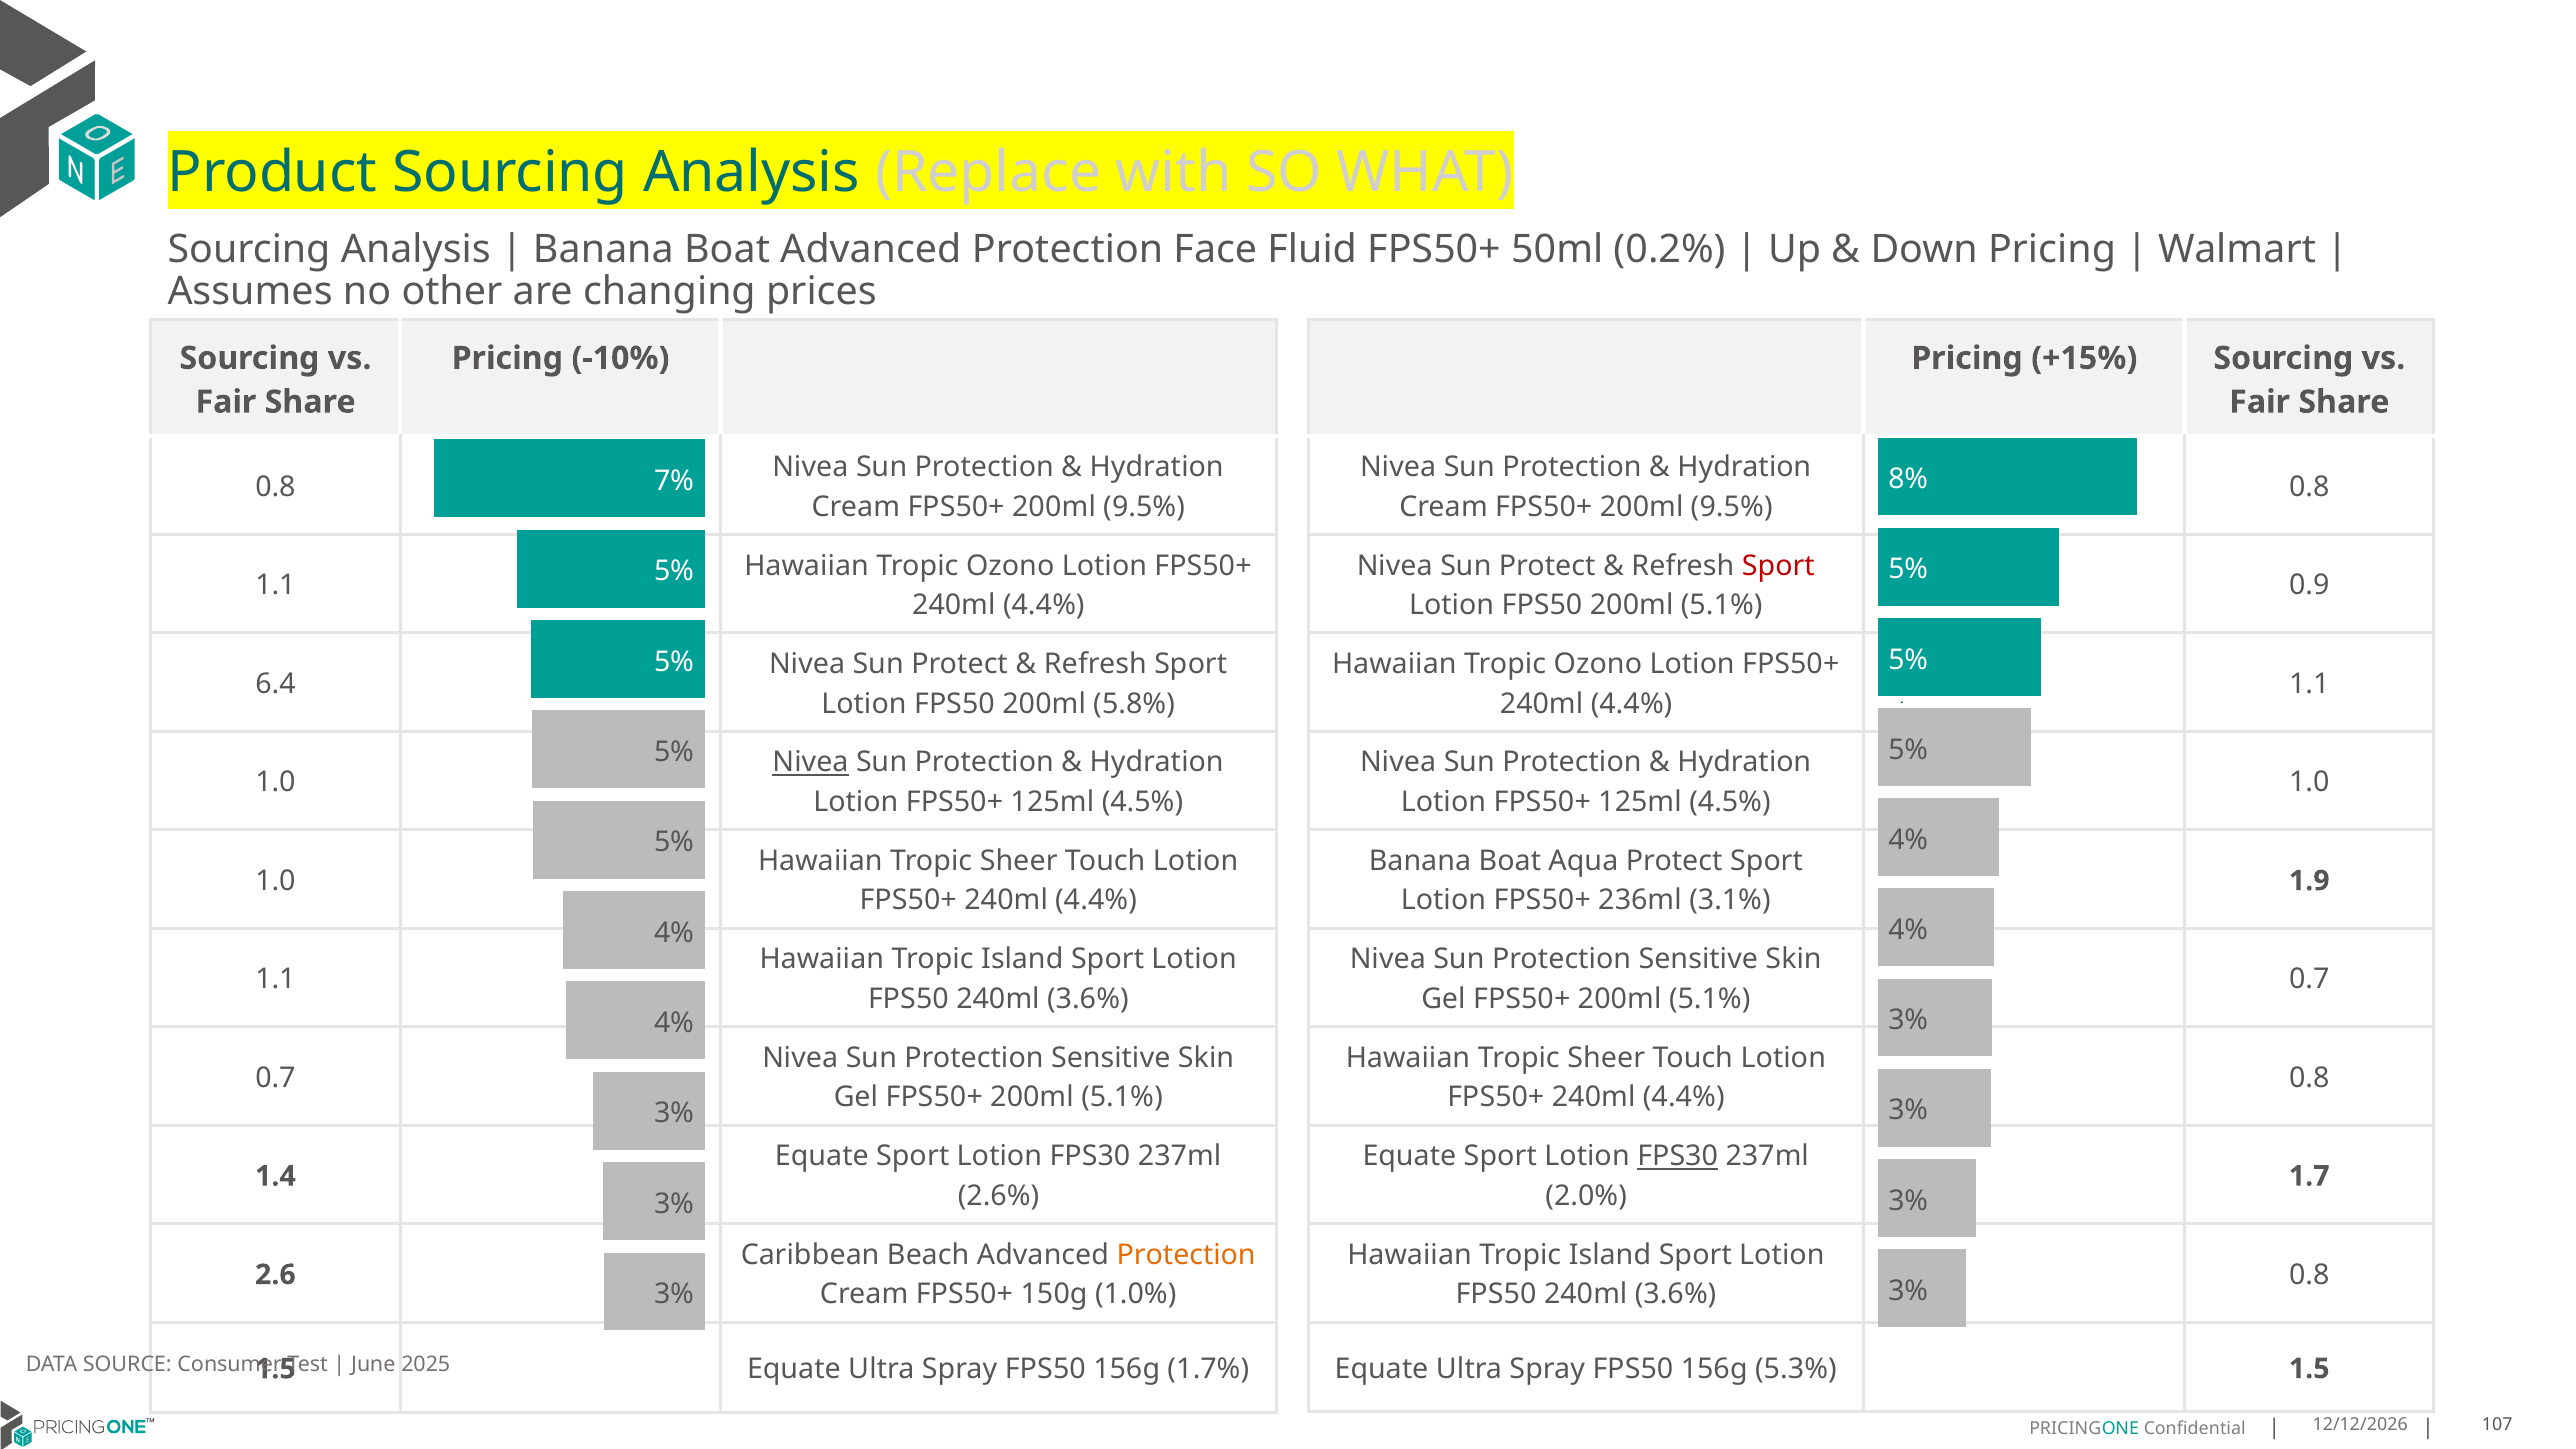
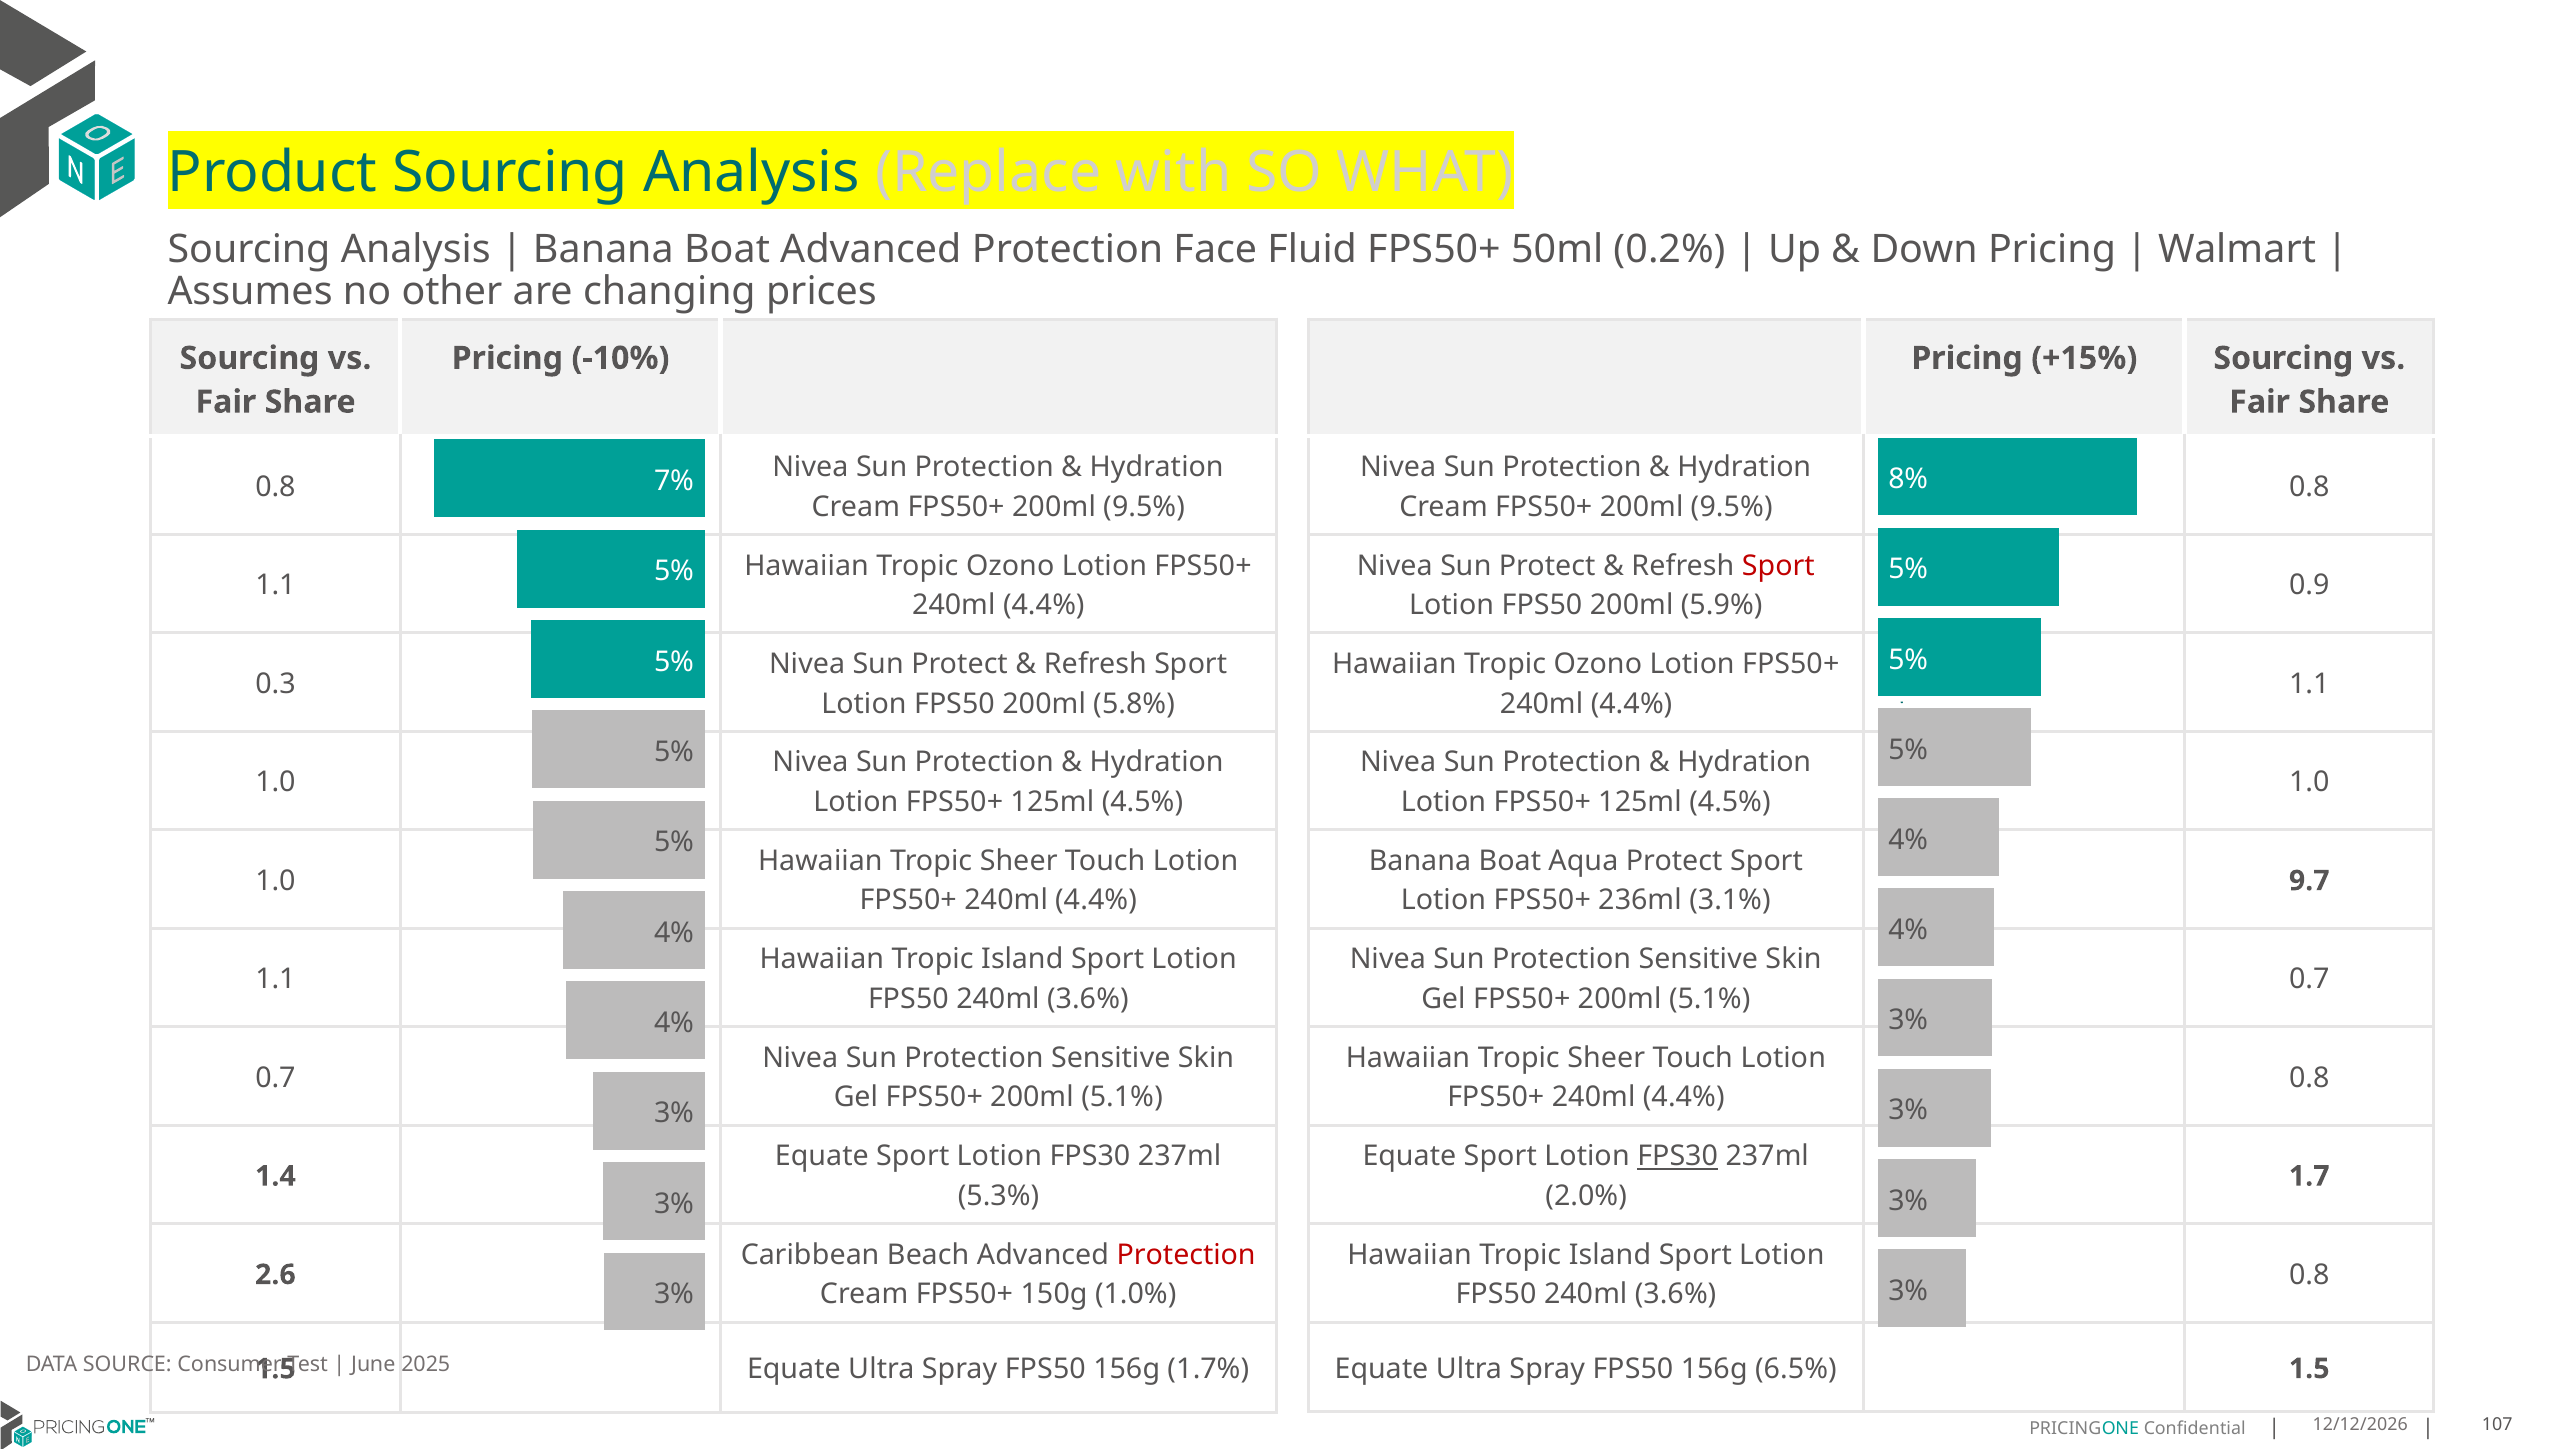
FPS50 200ml 5.1%: 5.1% -> 5.9%
6.4: 6.4 -> 0.3
Nivea at (810, 763) underline: present -> none
1.9: 1.9 -> 9.7
2.6%: 2.6% -> 5.3%
Protection at (1186, 1255) colour: orange -> red
5.3%: 5.3% -> 6.5%
